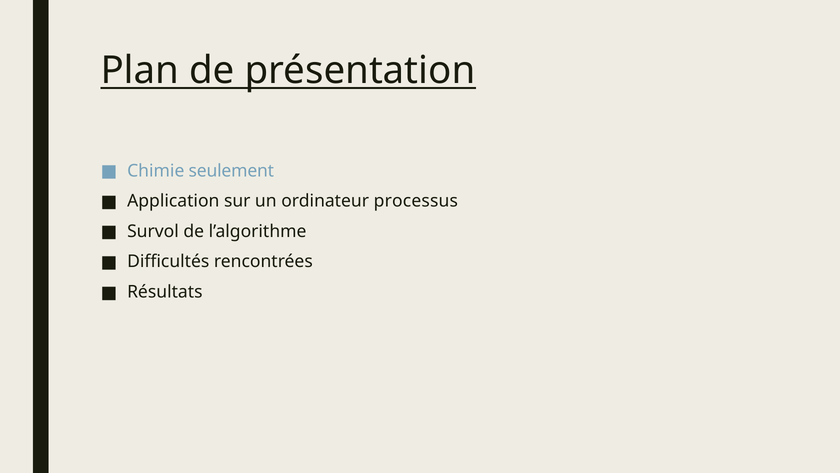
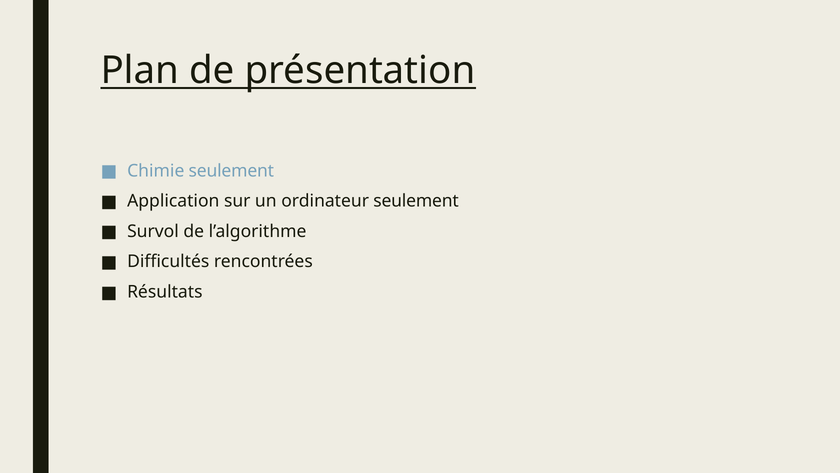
ordinateur processus: processus -> seulement
